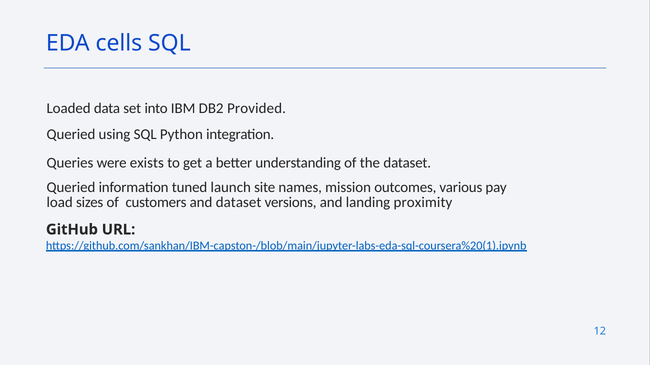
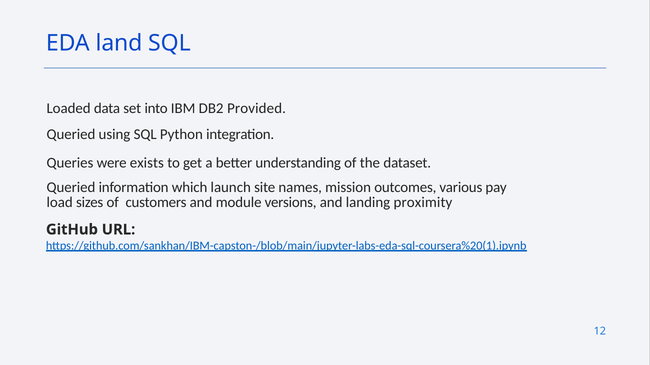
cells: cells -> land
tuned: tuned -> which
and dataset: dataset -> module
